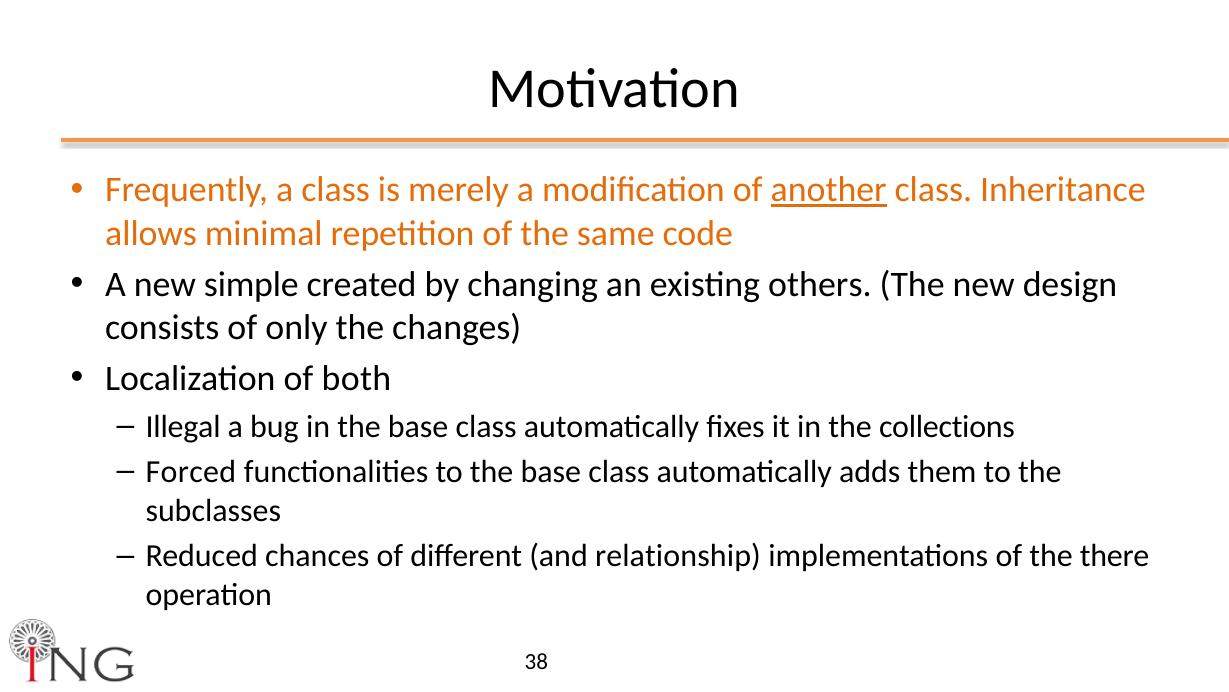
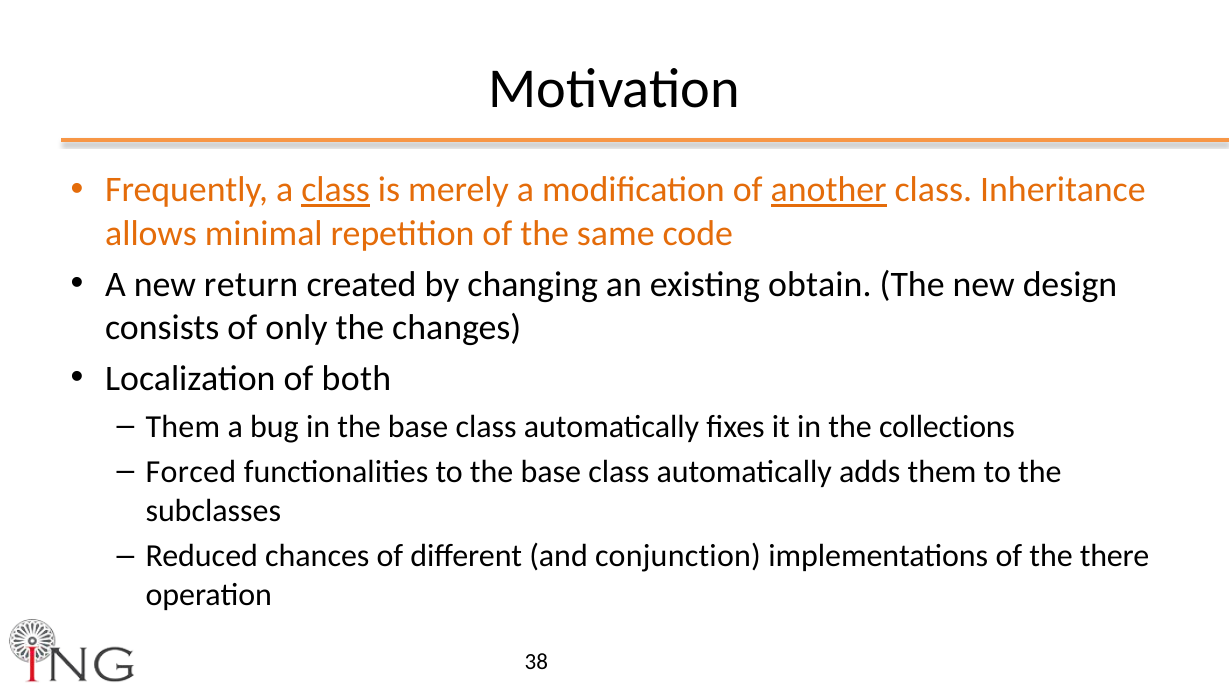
class at (336, 190) underline: none -> present
simple: simple -> return
others: others -> obtain
Illegal at (183, 426): Illegal -> Them
relationship: relationship -> conjunction
